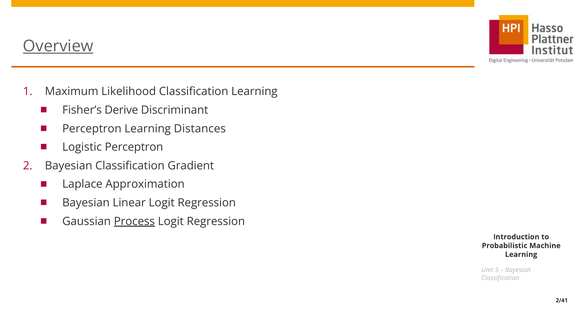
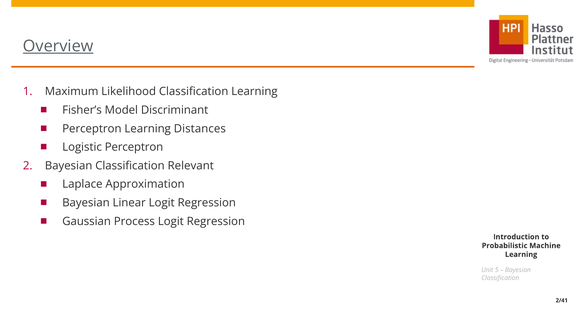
Derive: Derive -> Model
Gradient: Gradient -> Relevant
Process underline: present -> none
